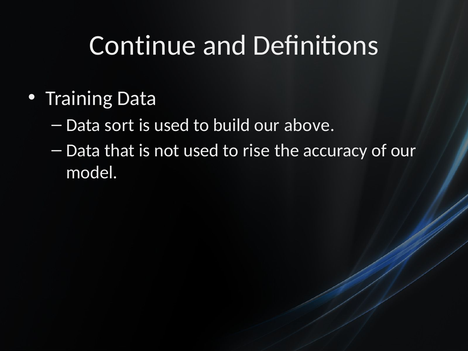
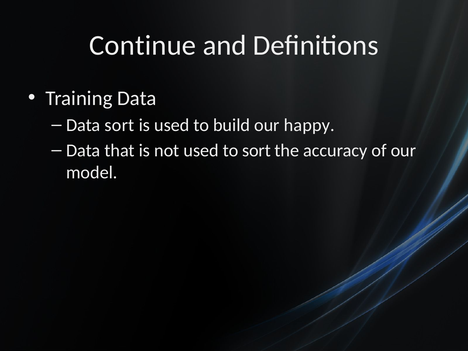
above: above -> happy
to rise: rise -> sort
